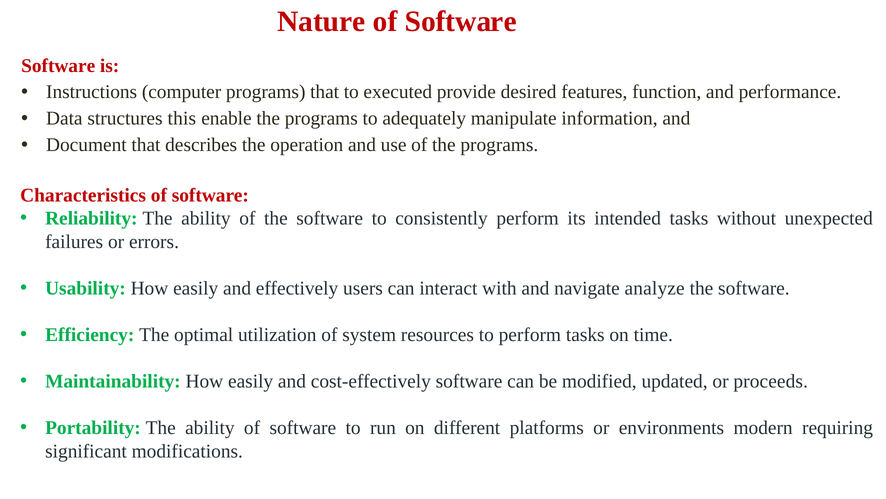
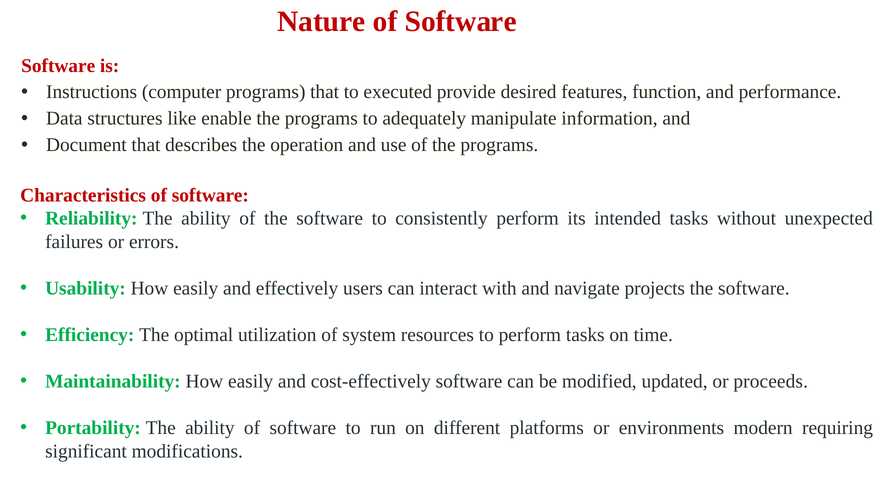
this: this -> like
analyze: analyze -> projects
